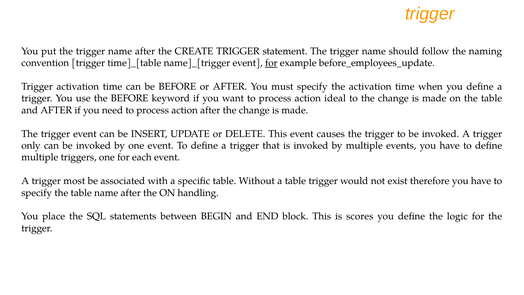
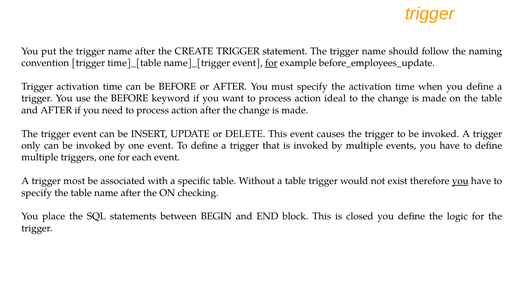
you at (460, 181) underline: none -> present
handling: handling -> checking
scores: scores -> closed
